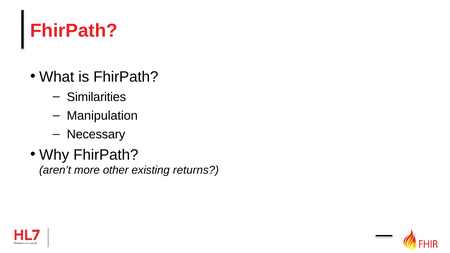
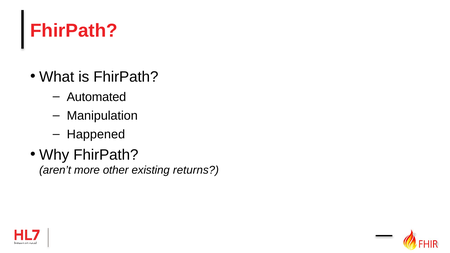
Similarities: Similarities -> Automated
Necessary: Necessary -> Happened
